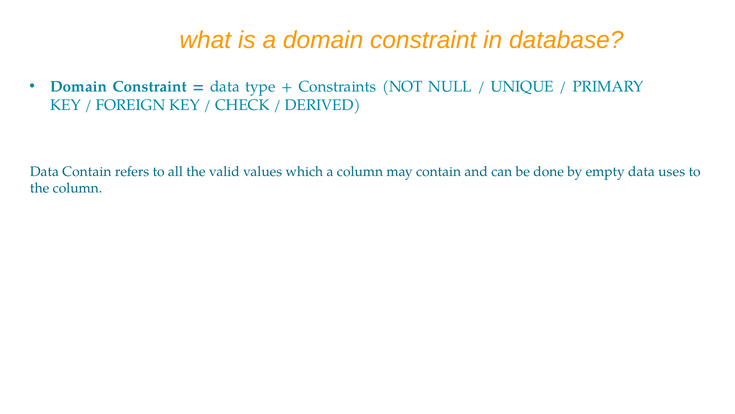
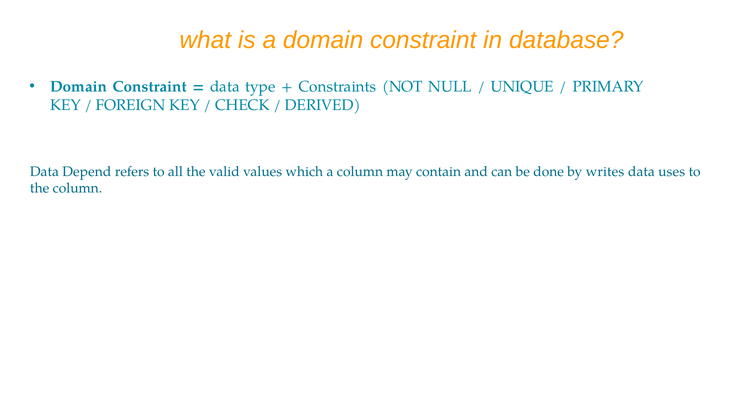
Data Contain: Contain -> Depend
empty: empty -> writes
